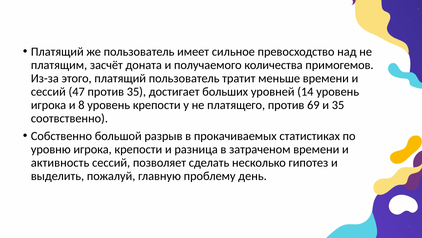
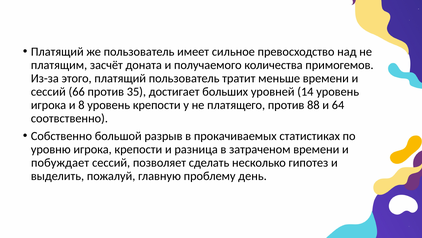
47: 47 -> 66
69: 69 -> 88
и 35: 35 -> 64
активность: активность -> побуждает
